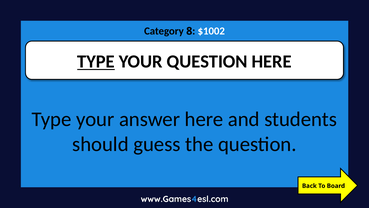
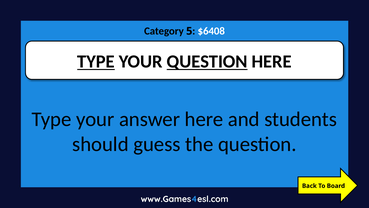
8: 8 -> 5
$1002: $1002 -> $6408
QUESTION at (207, 61) underline: none -> present
